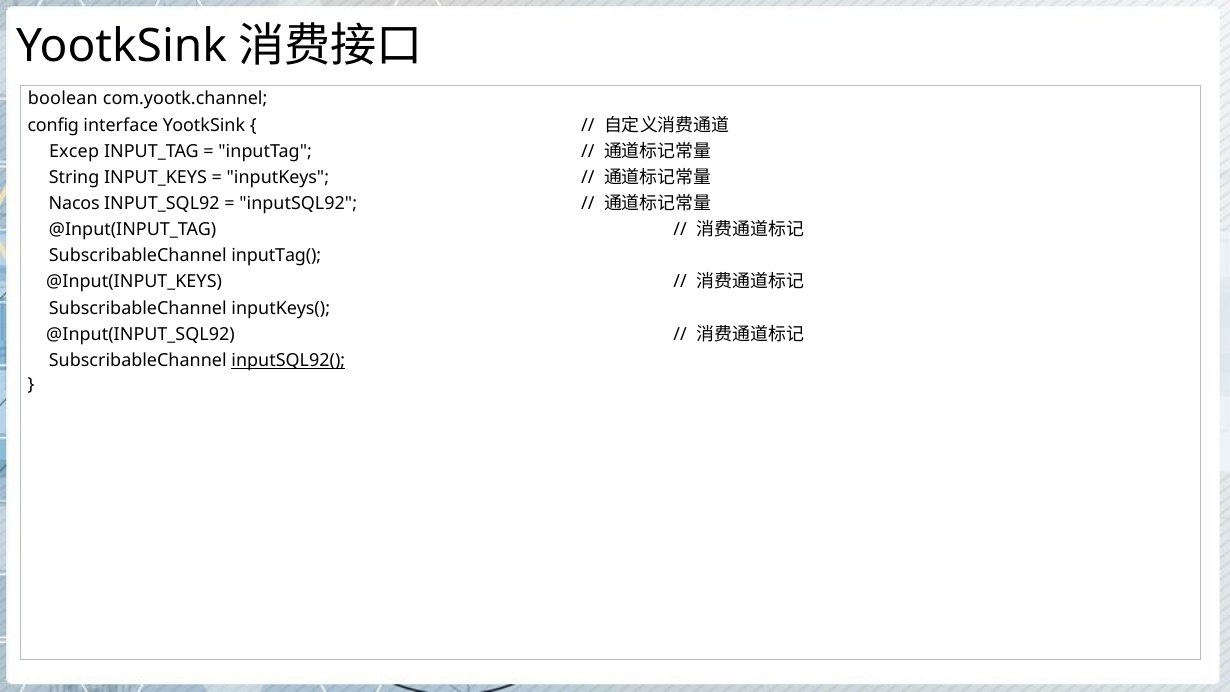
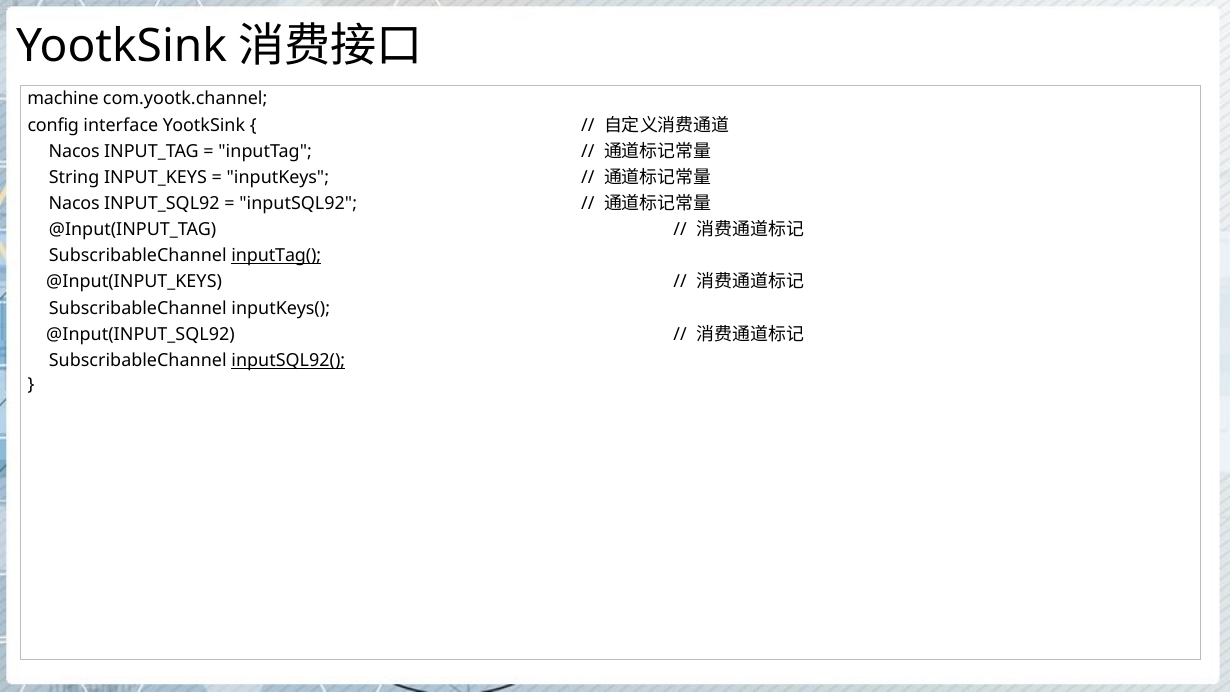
boolean: boolean -> machine
Excep at (74, 151): Excep -> Nacos
inputTag( underline: none -> present
